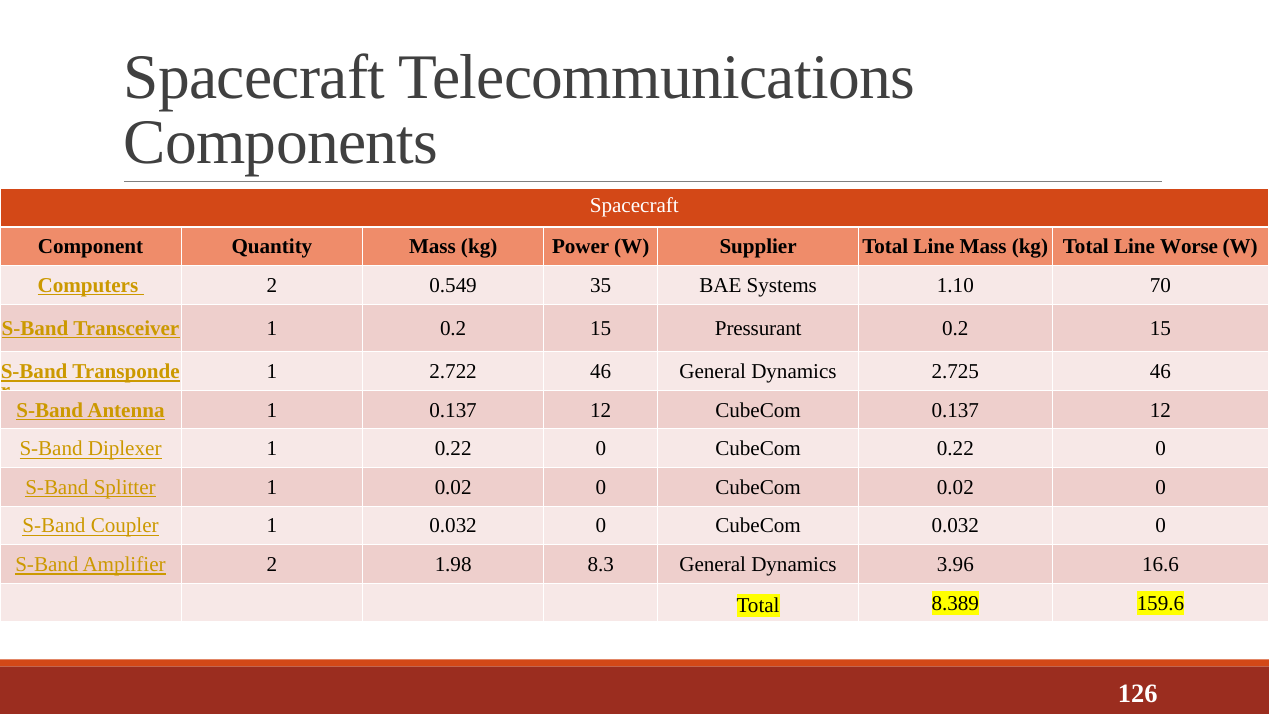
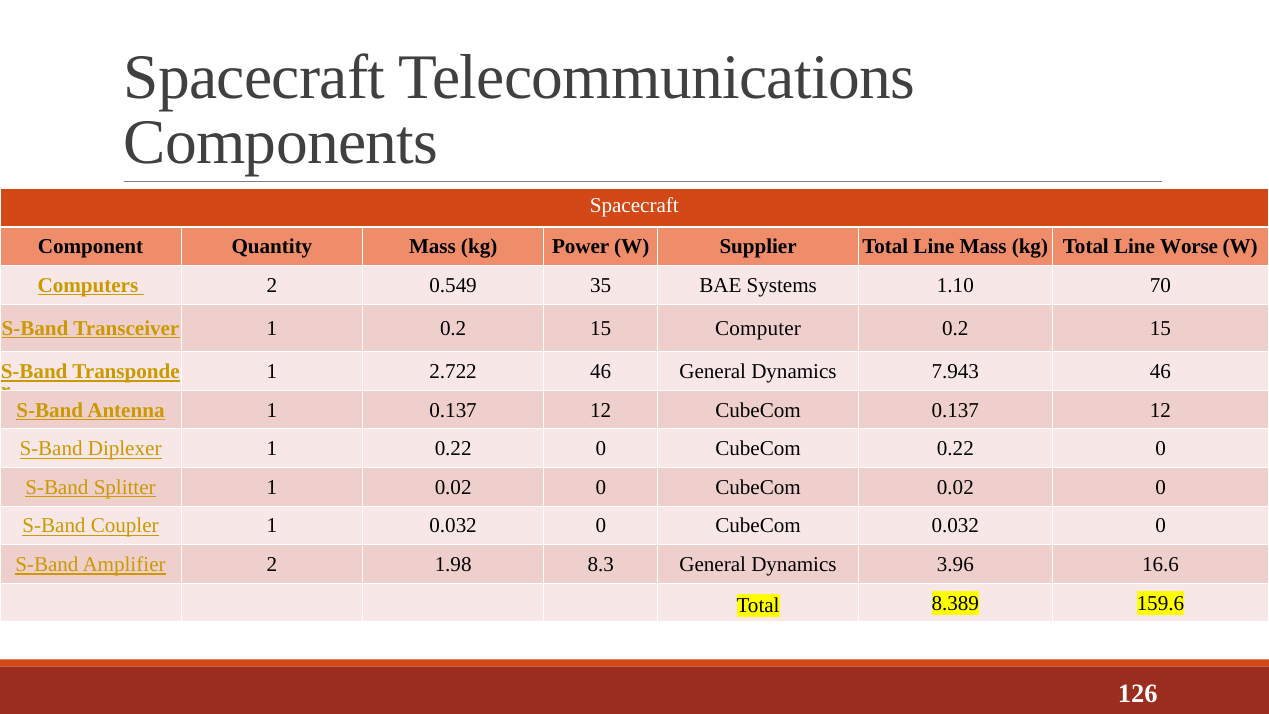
Pressurant: Pressurant -> Computer
2.725: 2.725 -> 7.943
